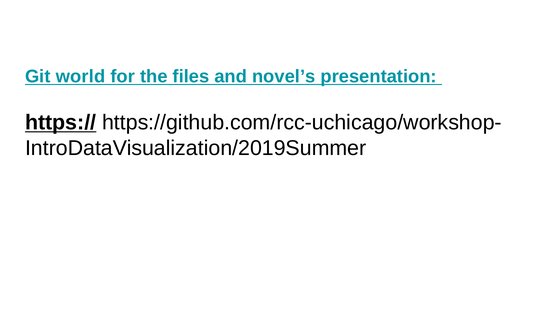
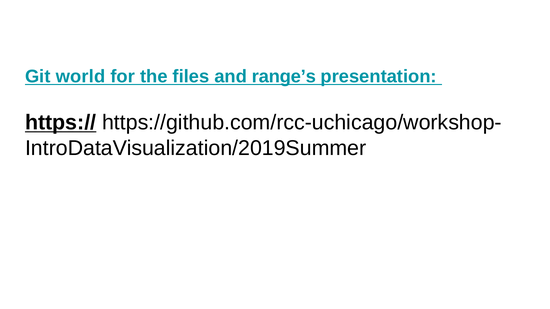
novel’s: novel’s -> range’s
